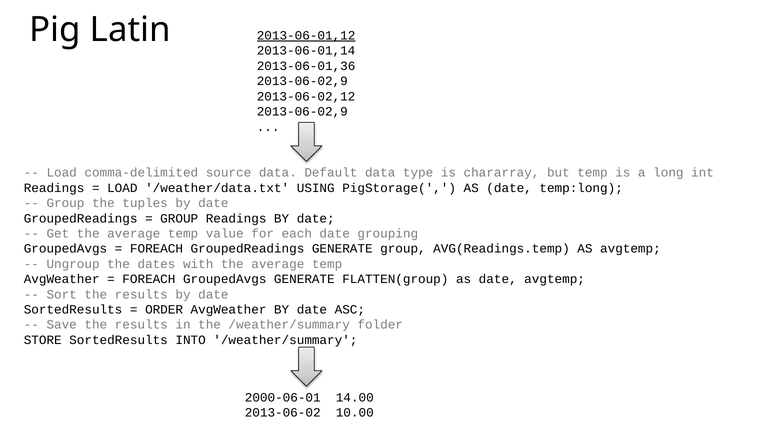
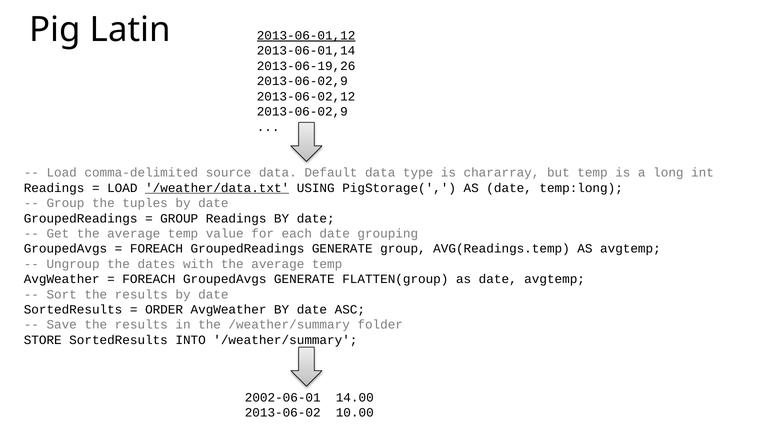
2013-06-01,36: 2013-06-01,36 -> 2013-06-19,26
/weather/data.txt underline: none -> present
2000-06-01: 2000-06-01 -> 2002-06-01
